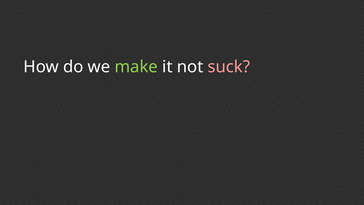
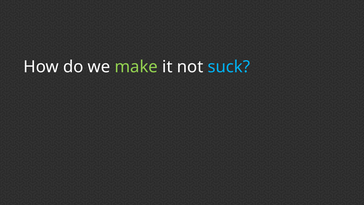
suck colour: pink -> light blue
